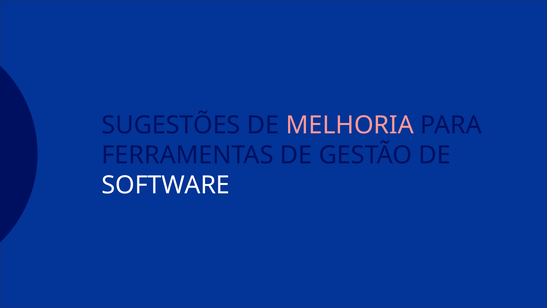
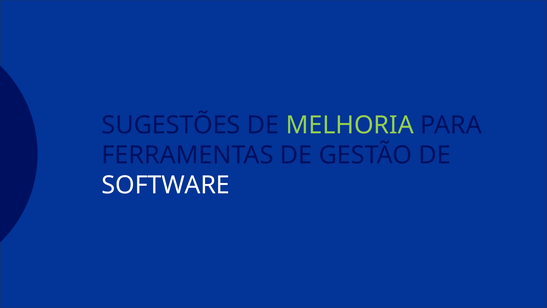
MELHORIA colour: pink -> light green
